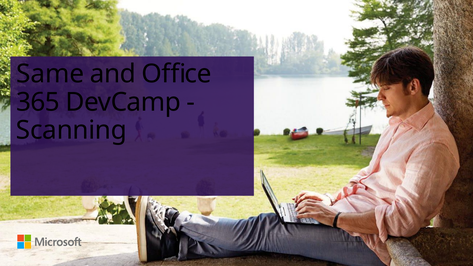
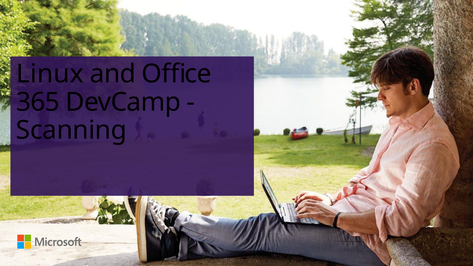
Same: Same -> Linux
